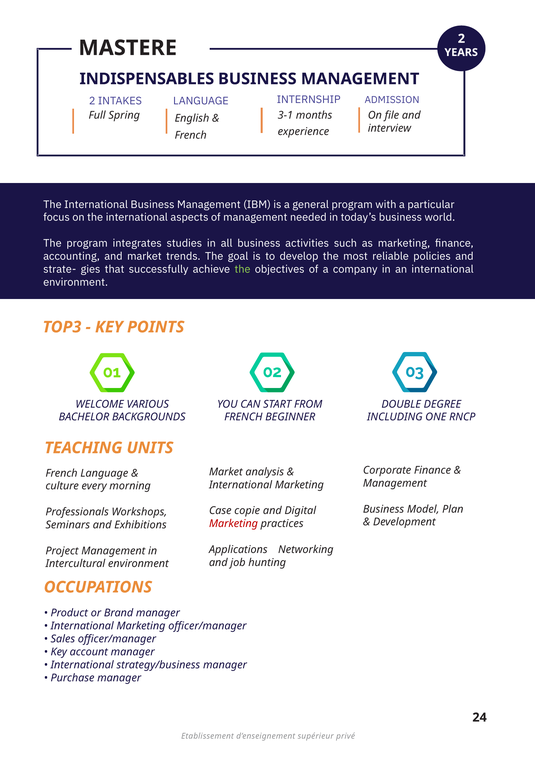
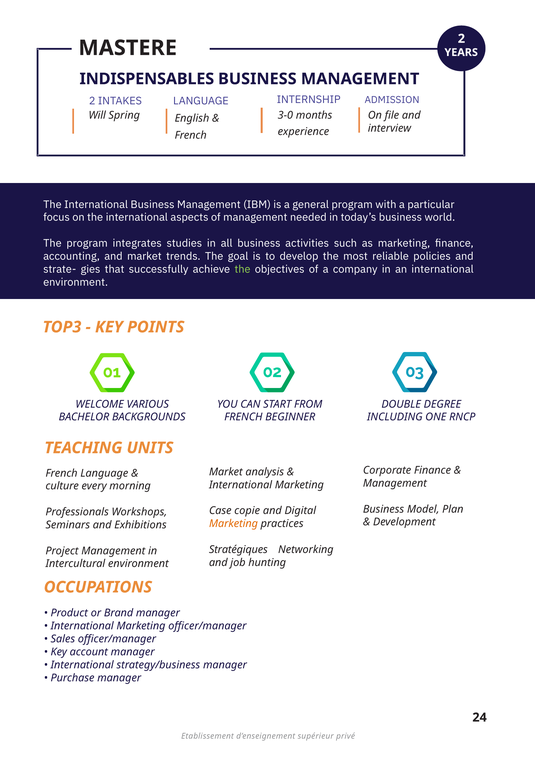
Full: Full -> Will
3-1: 3-1 -> 3-0
Marketing at (233, 524) colour: red -> orange
Applications: Applications -> Stratégiques
